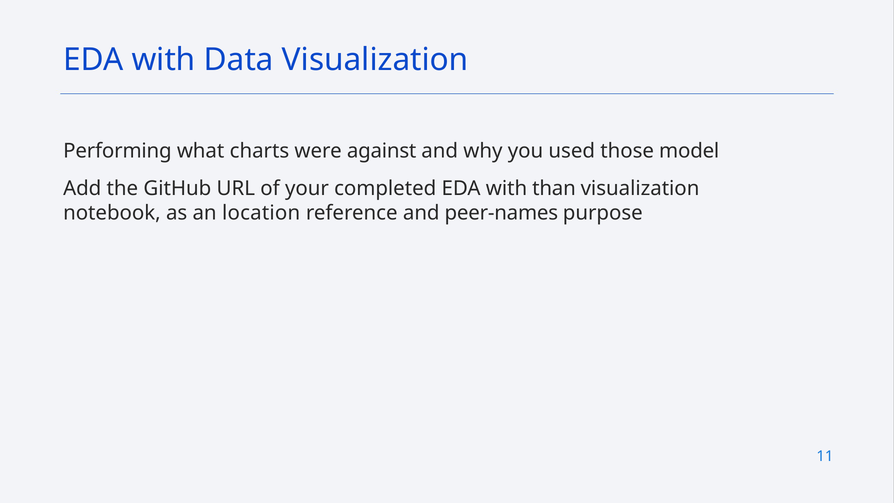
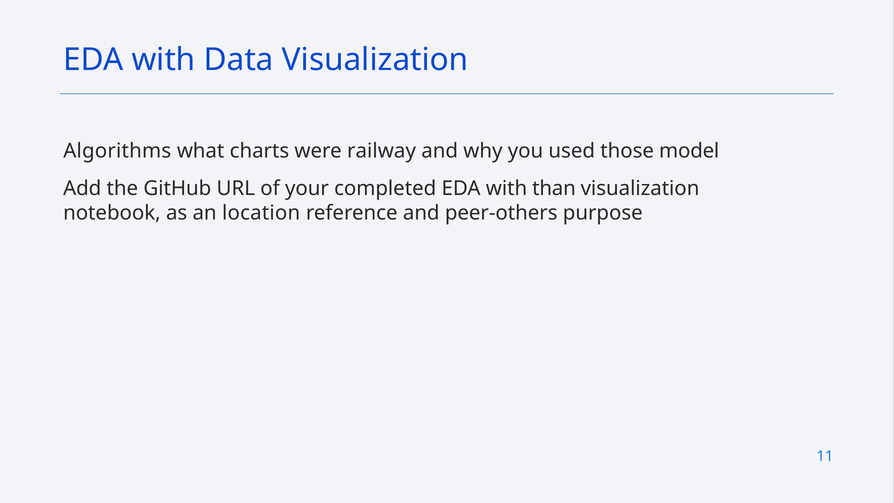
Performing: Performing -> Algorithms
against: against -> railway
peer-names: peer-names -> peer-others
